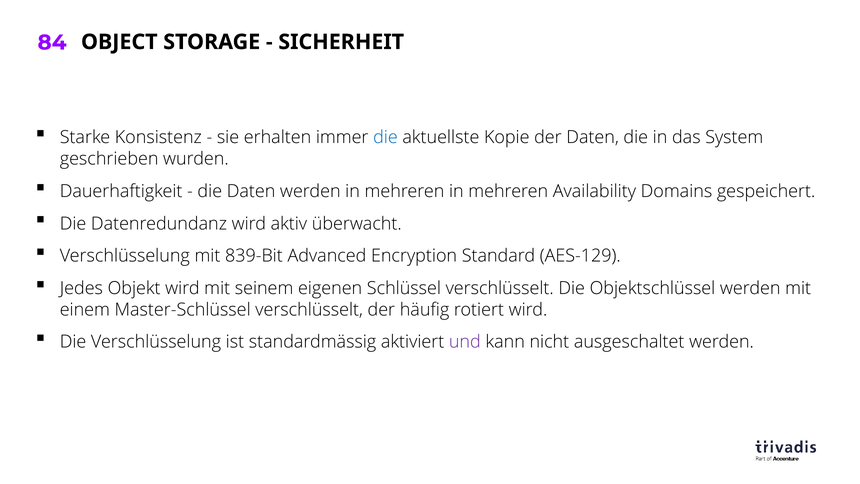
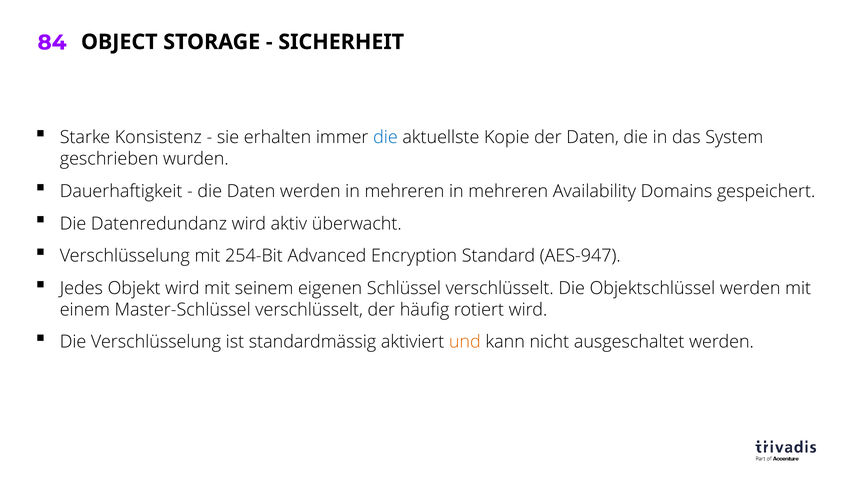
839-Bit: 839-Bit -> 254-Bit
AES-129: AES-129 -> AES-947
und colour: purple -> orange
